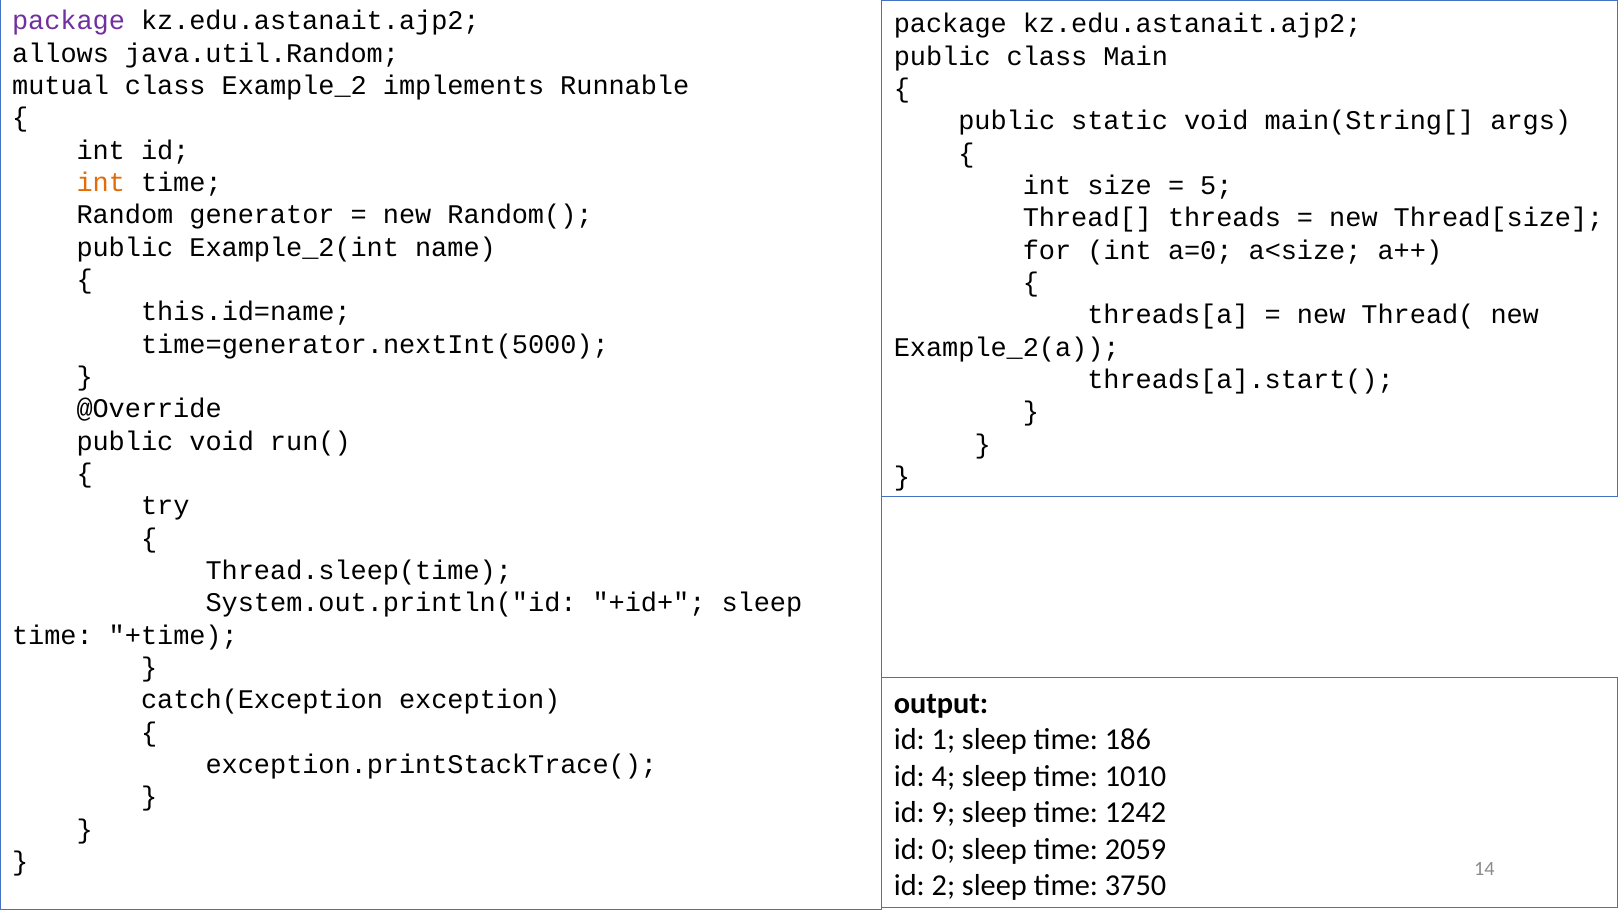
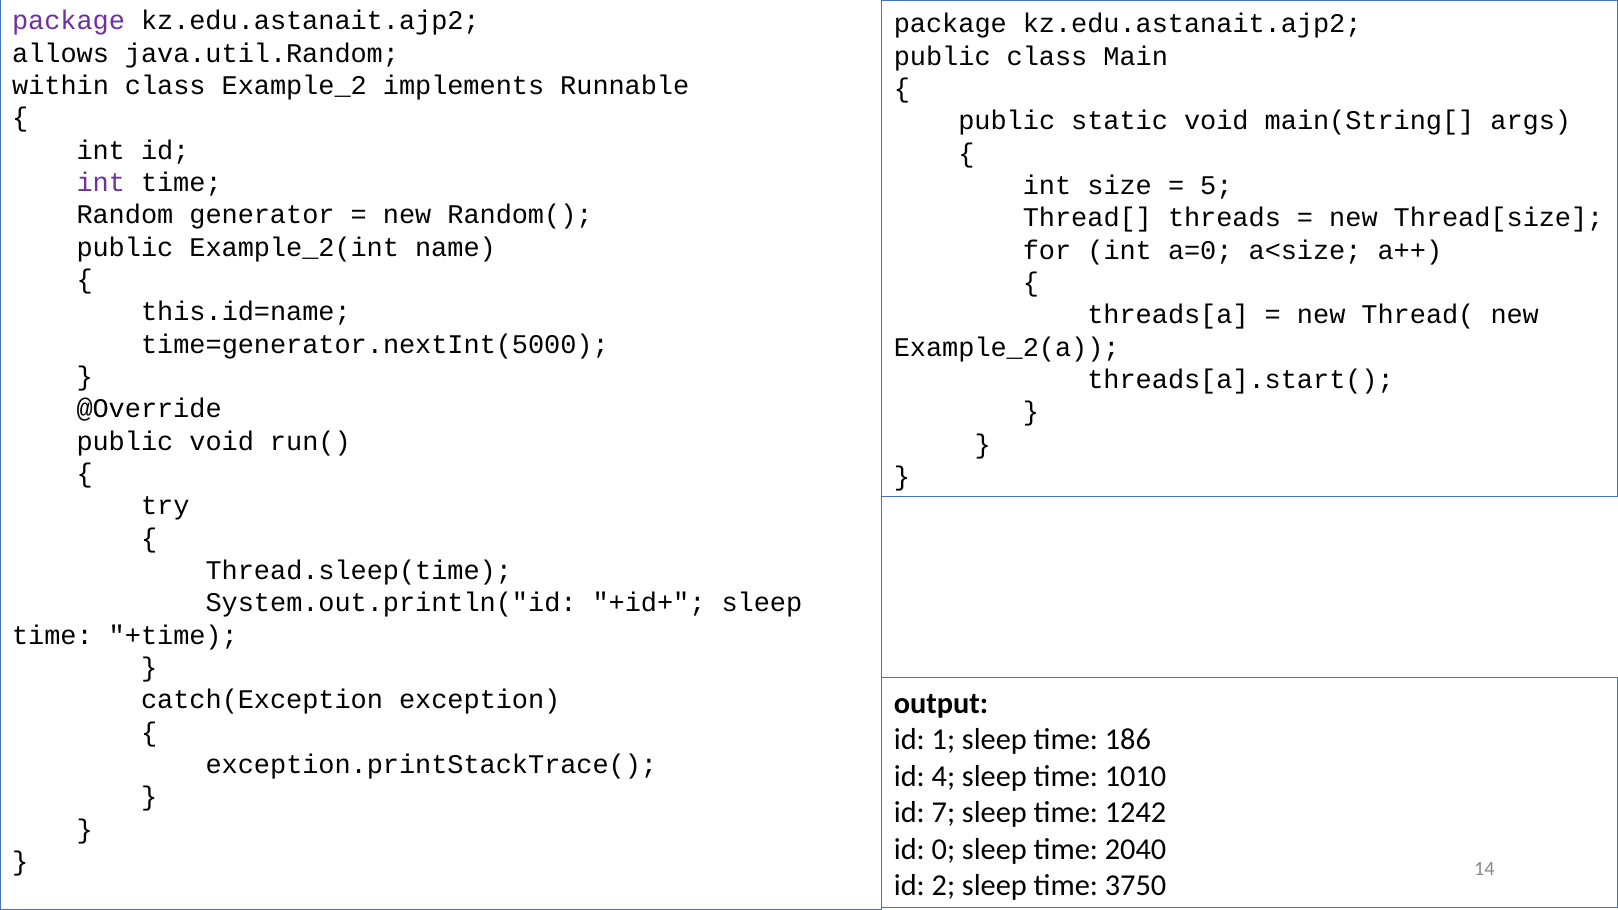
mutual: mutual -> within
int at (101, 182) colour: orange -> purple
9: 9 -> 7
2059: 2059 -> 2040
